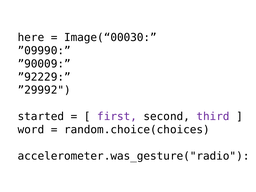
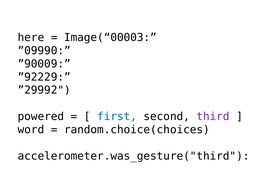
Image(“00030: Image(“00030 -> Image(“00003
started: started -> powered
first colour: purple -> blue
accelerometer.was_gesture("radio: accelerometer.was_gesture("radio -> accelerometer.was_gesture("third
